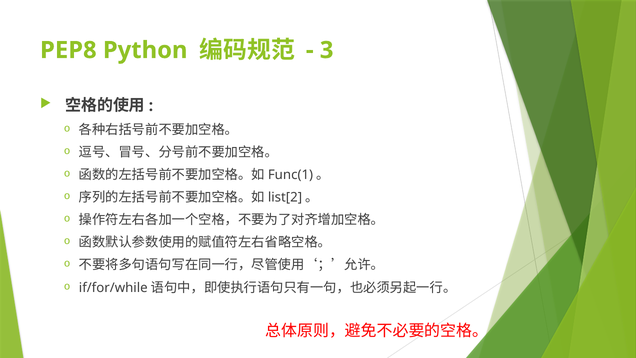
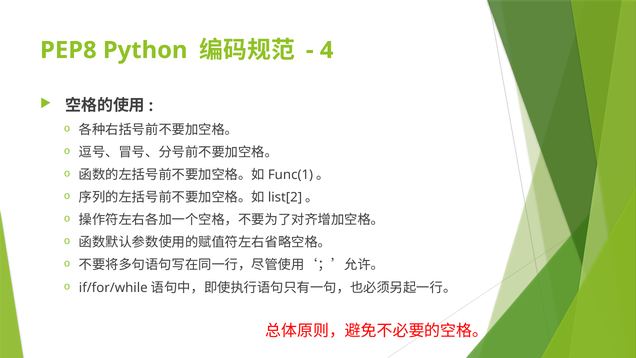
3: 3 -> 4
